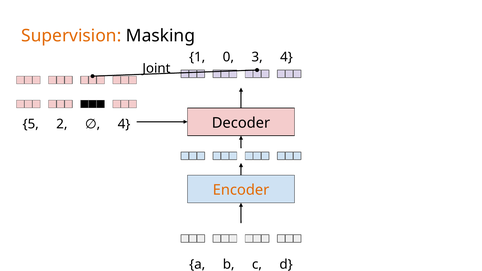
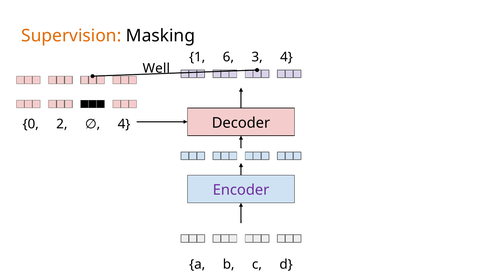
0: 0 -> 6
Joint: Joint -> Well
5: 5 -> 0
Encoder colour: orange -> purple
